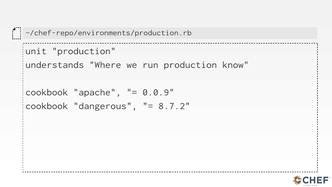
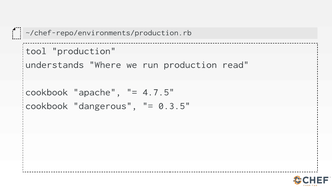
unit: unit -> tool
know: know -> read
0.0.9: 0.0.9 -> 4.7.5
8.7.2: 8.7.2 -> 0.3.5
